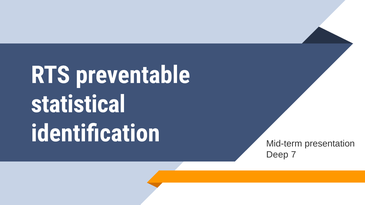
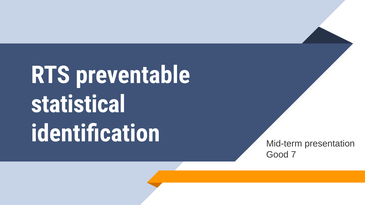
Deep: Deep -> Good
